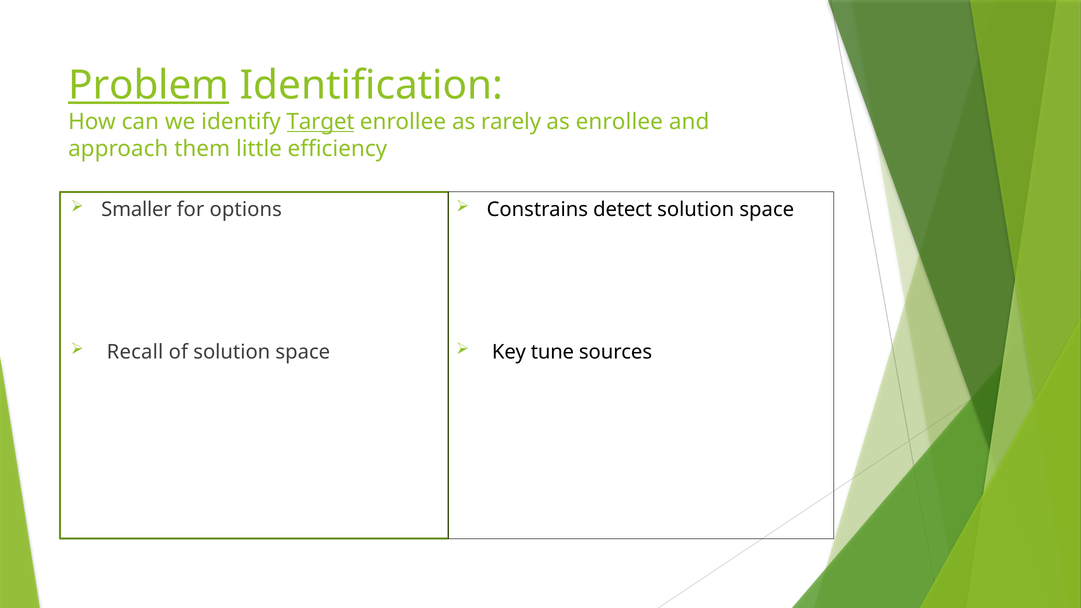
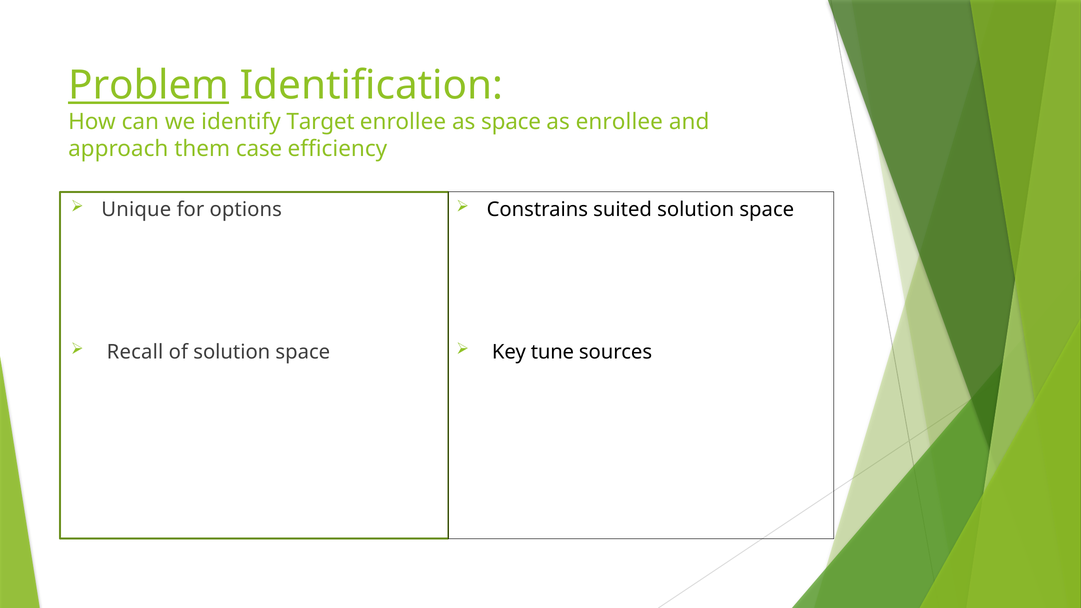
Target underline: present -> none
as rarely: rarely -> space
little: little -> case
Smaller: Smaller -> Unique
detect: detect -> suited
